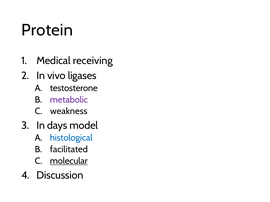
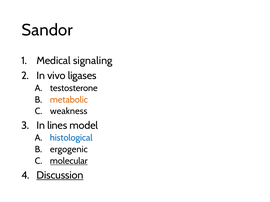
Protein: Protein -> Sandor
receiving: receiving -> signaling
metabolic colour: purple -> orange
days: days -> lines
facilitated: facilitated -> ergogenic
Discussion underline: none -> present
